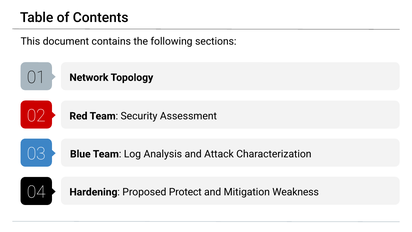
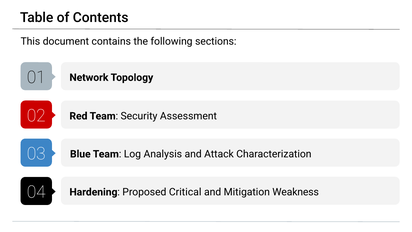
Protect: Protect -> Critical
